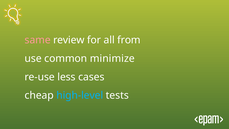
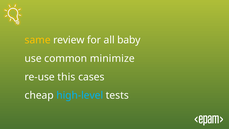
same colour: pink -> yellow
from: from -> baby
less: less -> this
